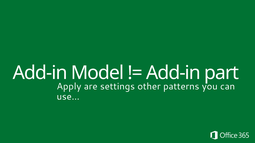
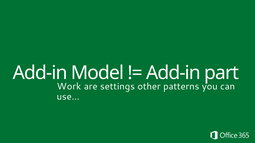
Apply: Apply -> Work
